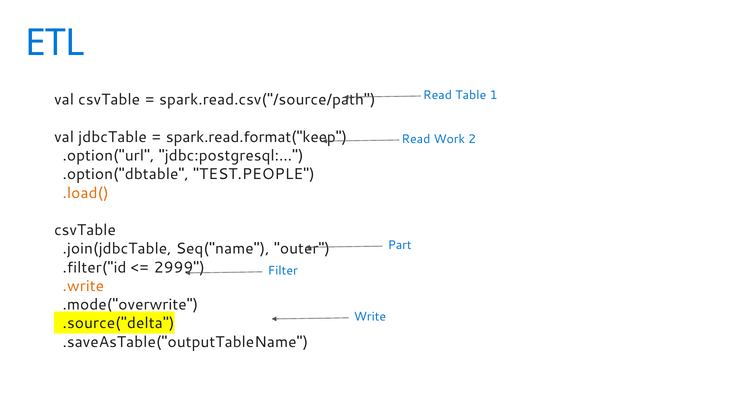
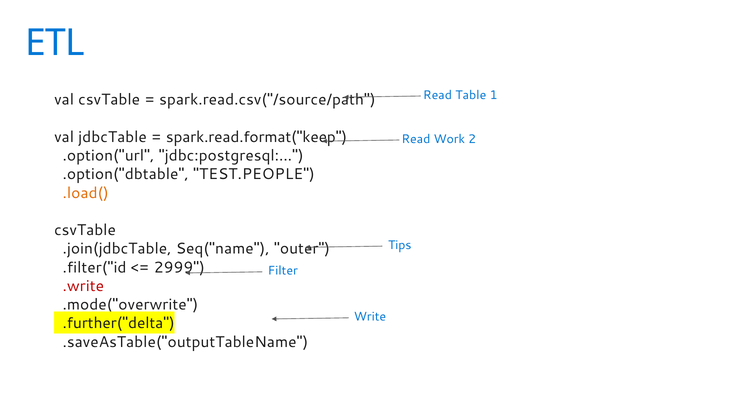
Part: Part -> Tips
.write colour: orange -> red
.source("delta: .source("delta -> .further("delta
